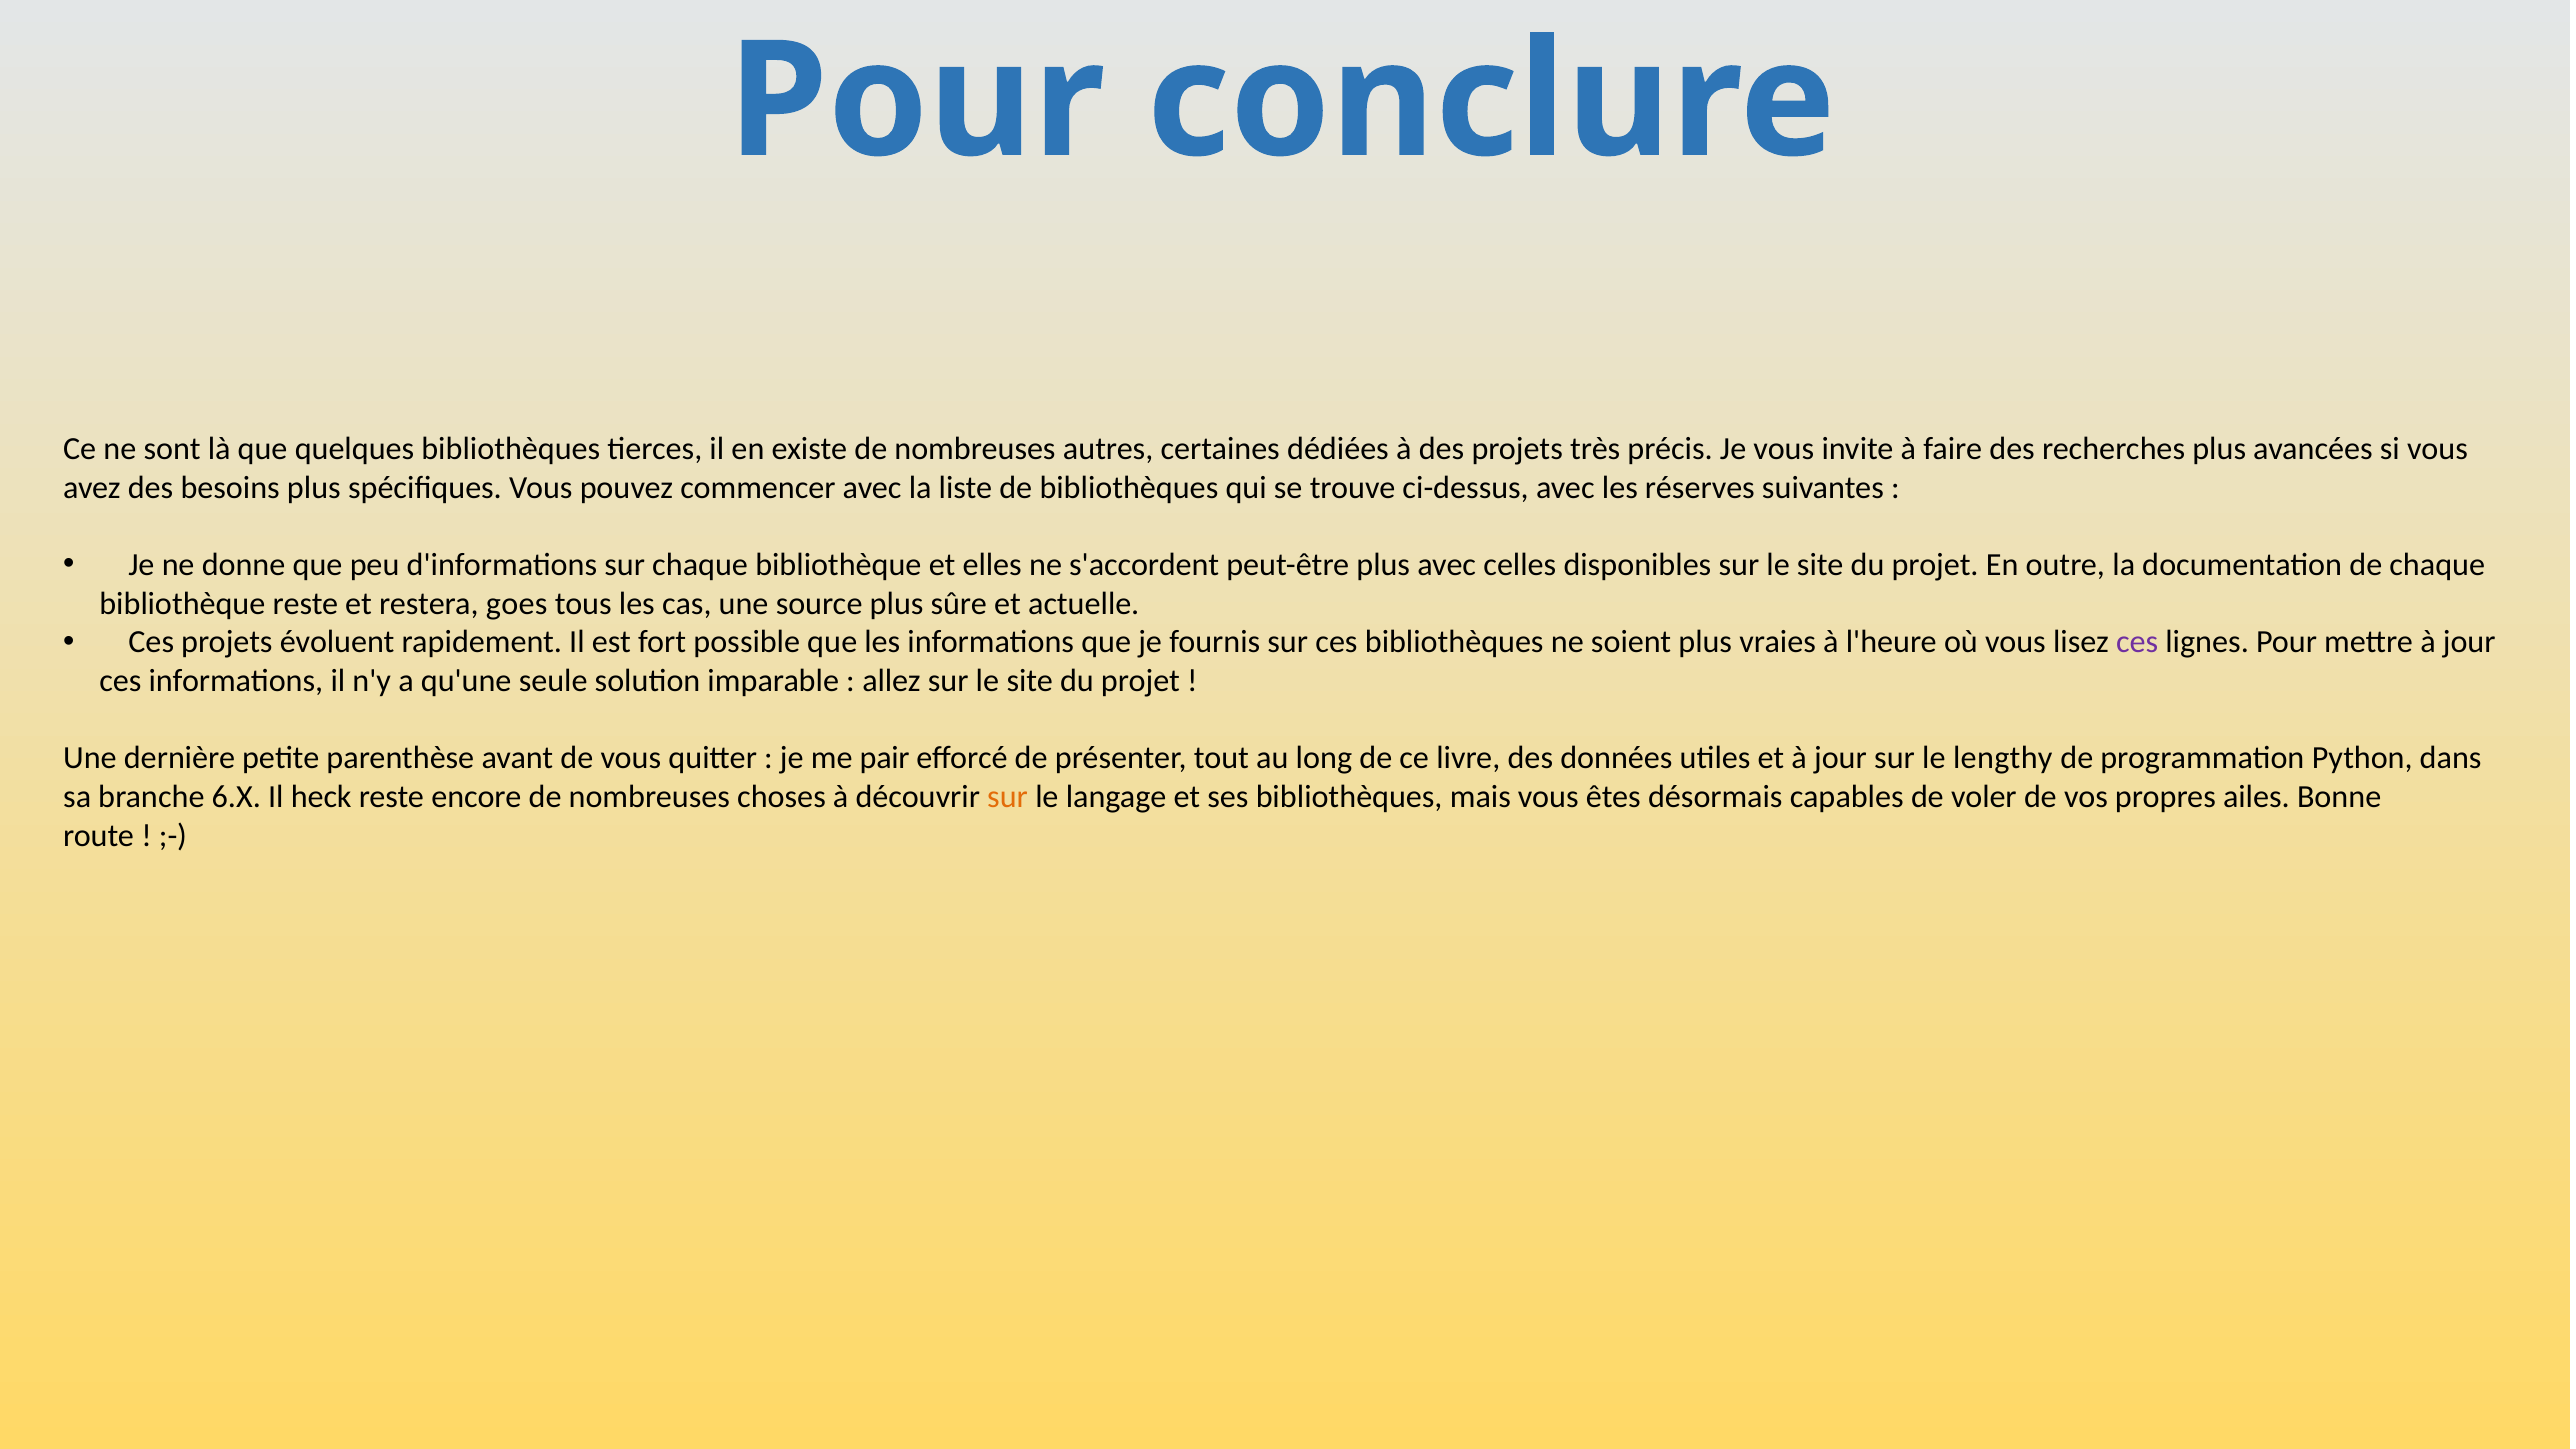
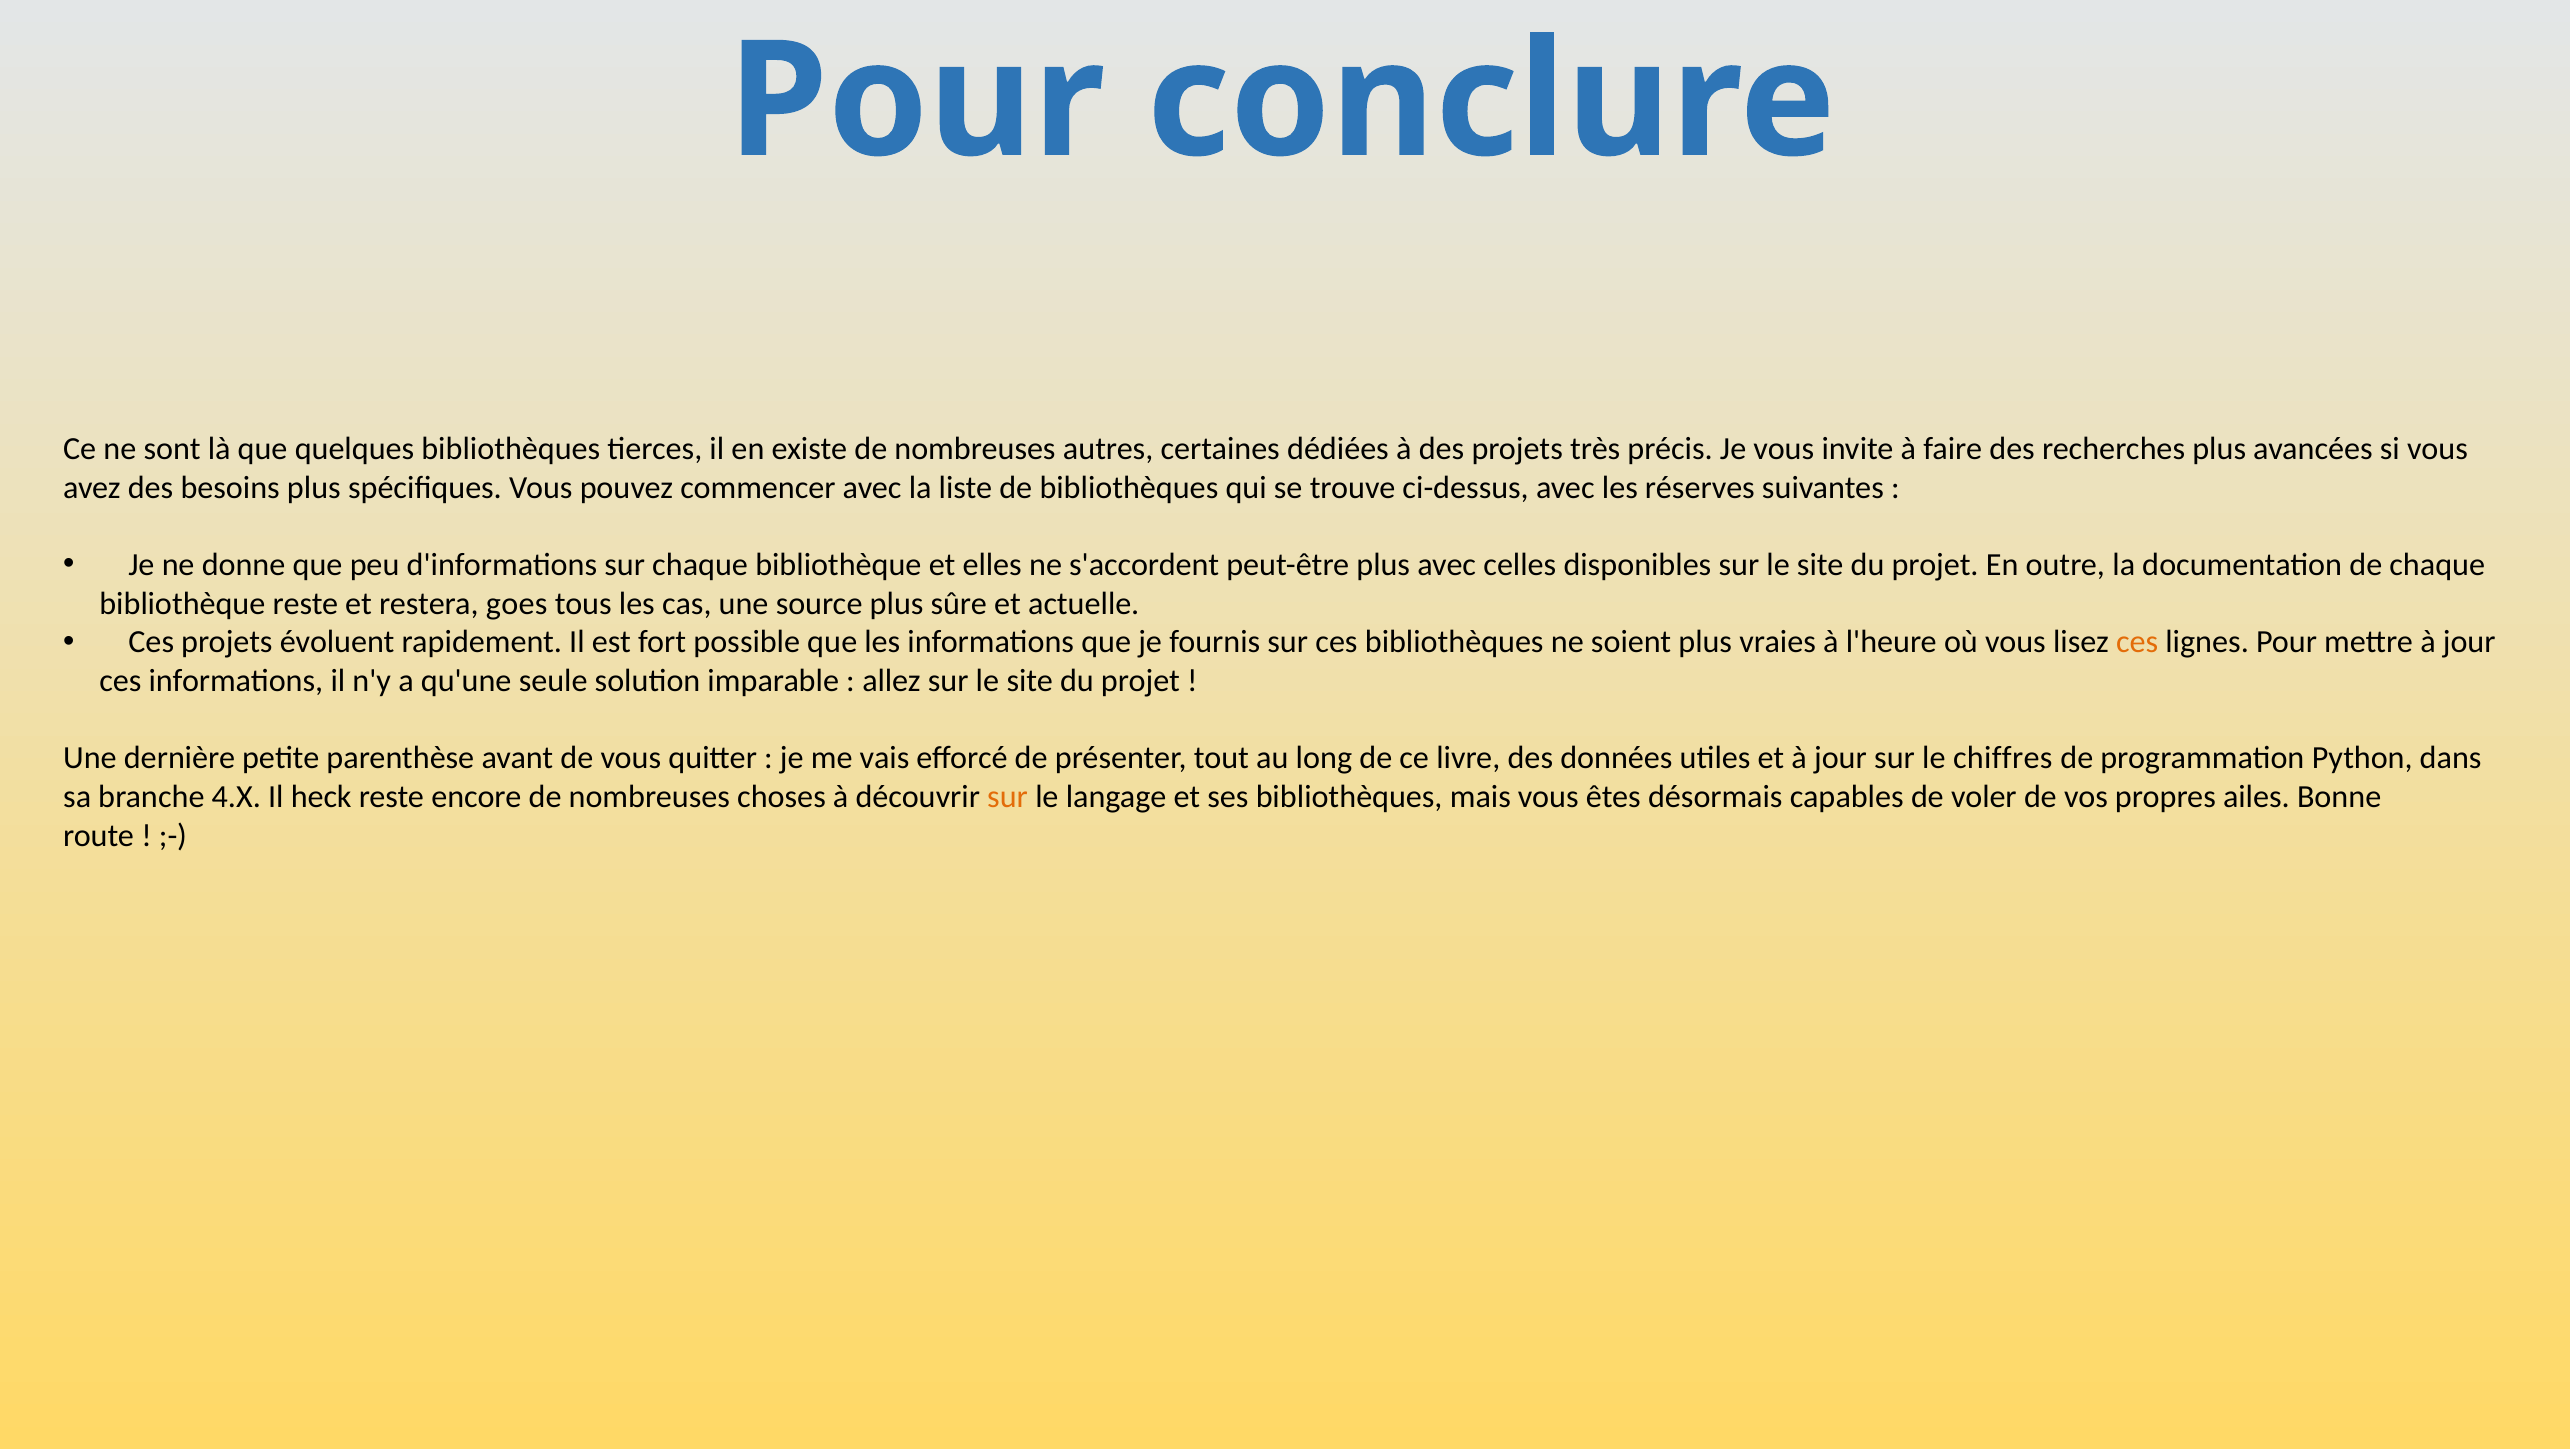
ces at (2137, 642) colour: purple -> orange
pair: pair -> vais
lengthy: lengthy -> chiffres
6.X: 6.X -> 4.X
